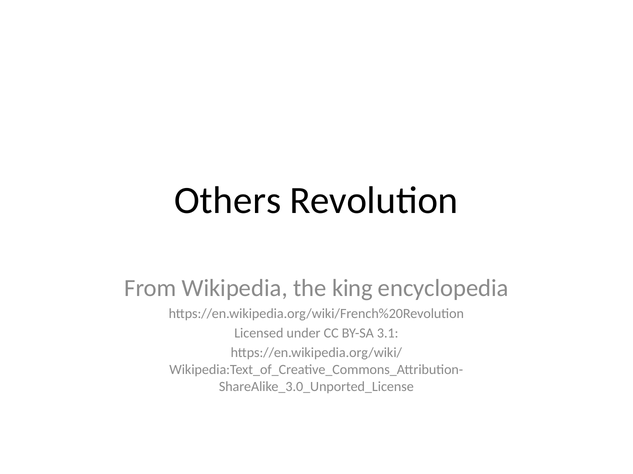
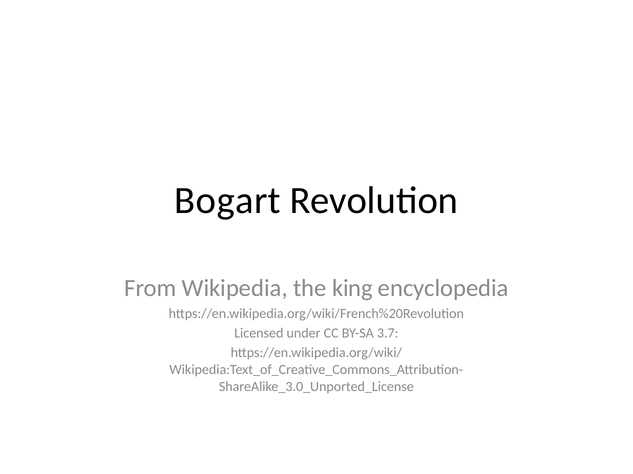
Others: Others -> Bogart
3.1: 3.1 -> 3.7
